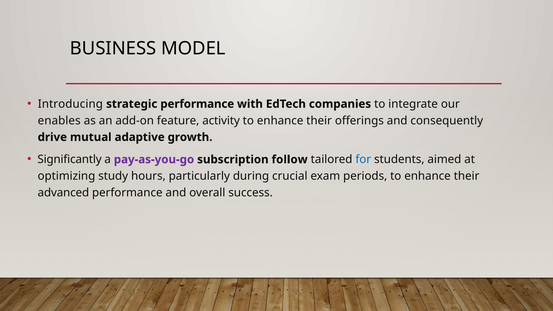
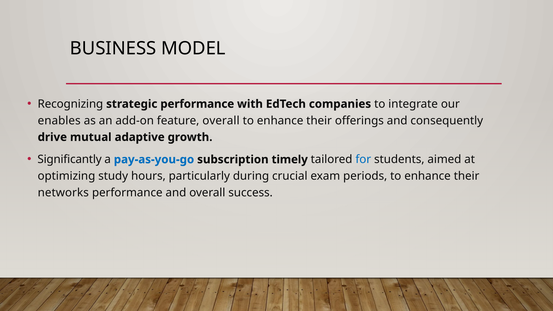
Introducing: Introducing -> Recognizing
feature activity: activity -> overall
pay-as-you-go colour: purple -> blue
follow: follow -> timely
advanced: advanced -> networks
